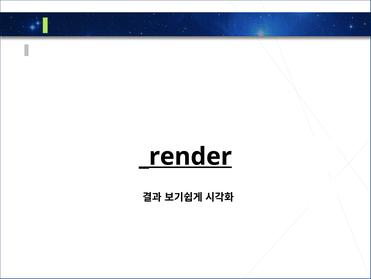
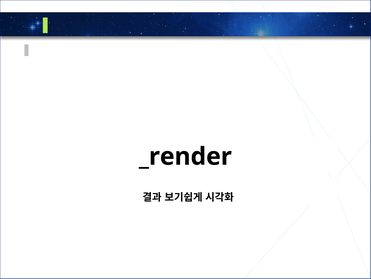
_render underline: present -> none
